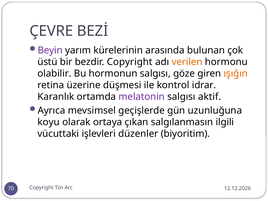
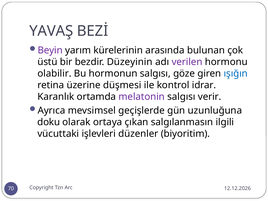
ÇEVRE: ÇEVRE -> YAVAŞ
bezdir Copyright: Copyright -> Düzeyinin
verilen colour: orange -> purple
ışığın colour: orange -> blue
aktif: aktif -> verir
koyu: koyu -> doku
